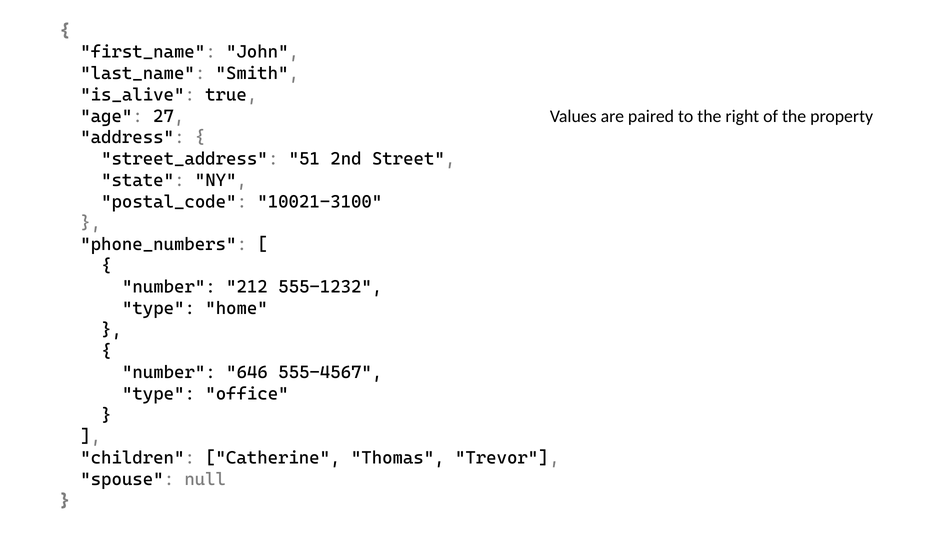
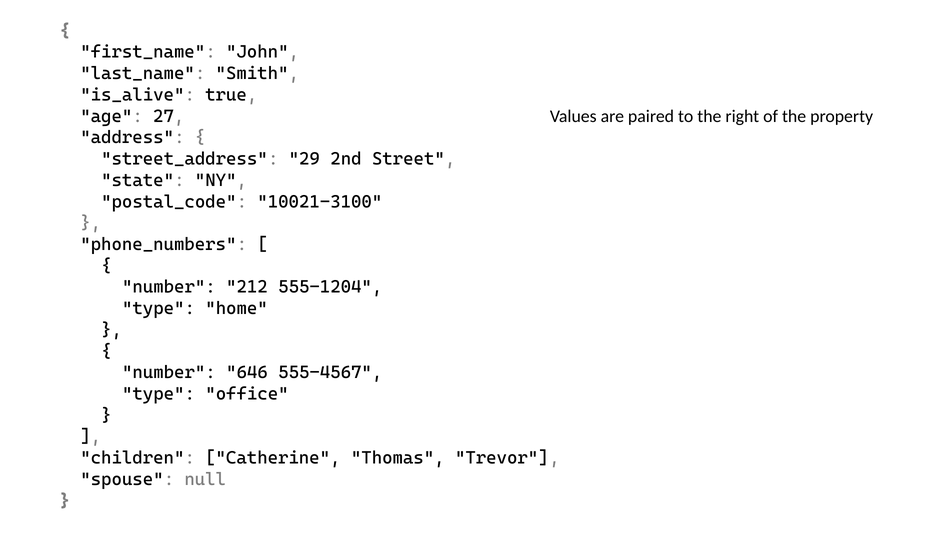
51: 51 -> 29
555-1232: 555-1232 -> 555-1204
